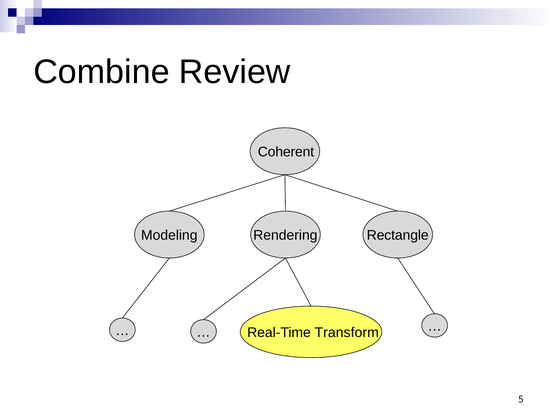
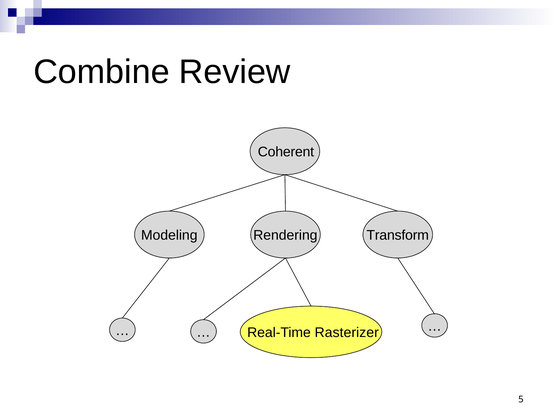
Rectangle: Rectangle -> Transform
Transform: Transform -> Rasterizer
